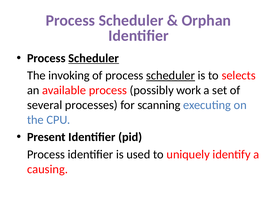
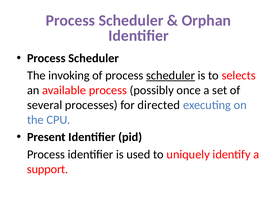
Scheduler at (94, 58) underline: present -> none
work: work -> once
scanning: scanning -> directed
causing: causing -> support
